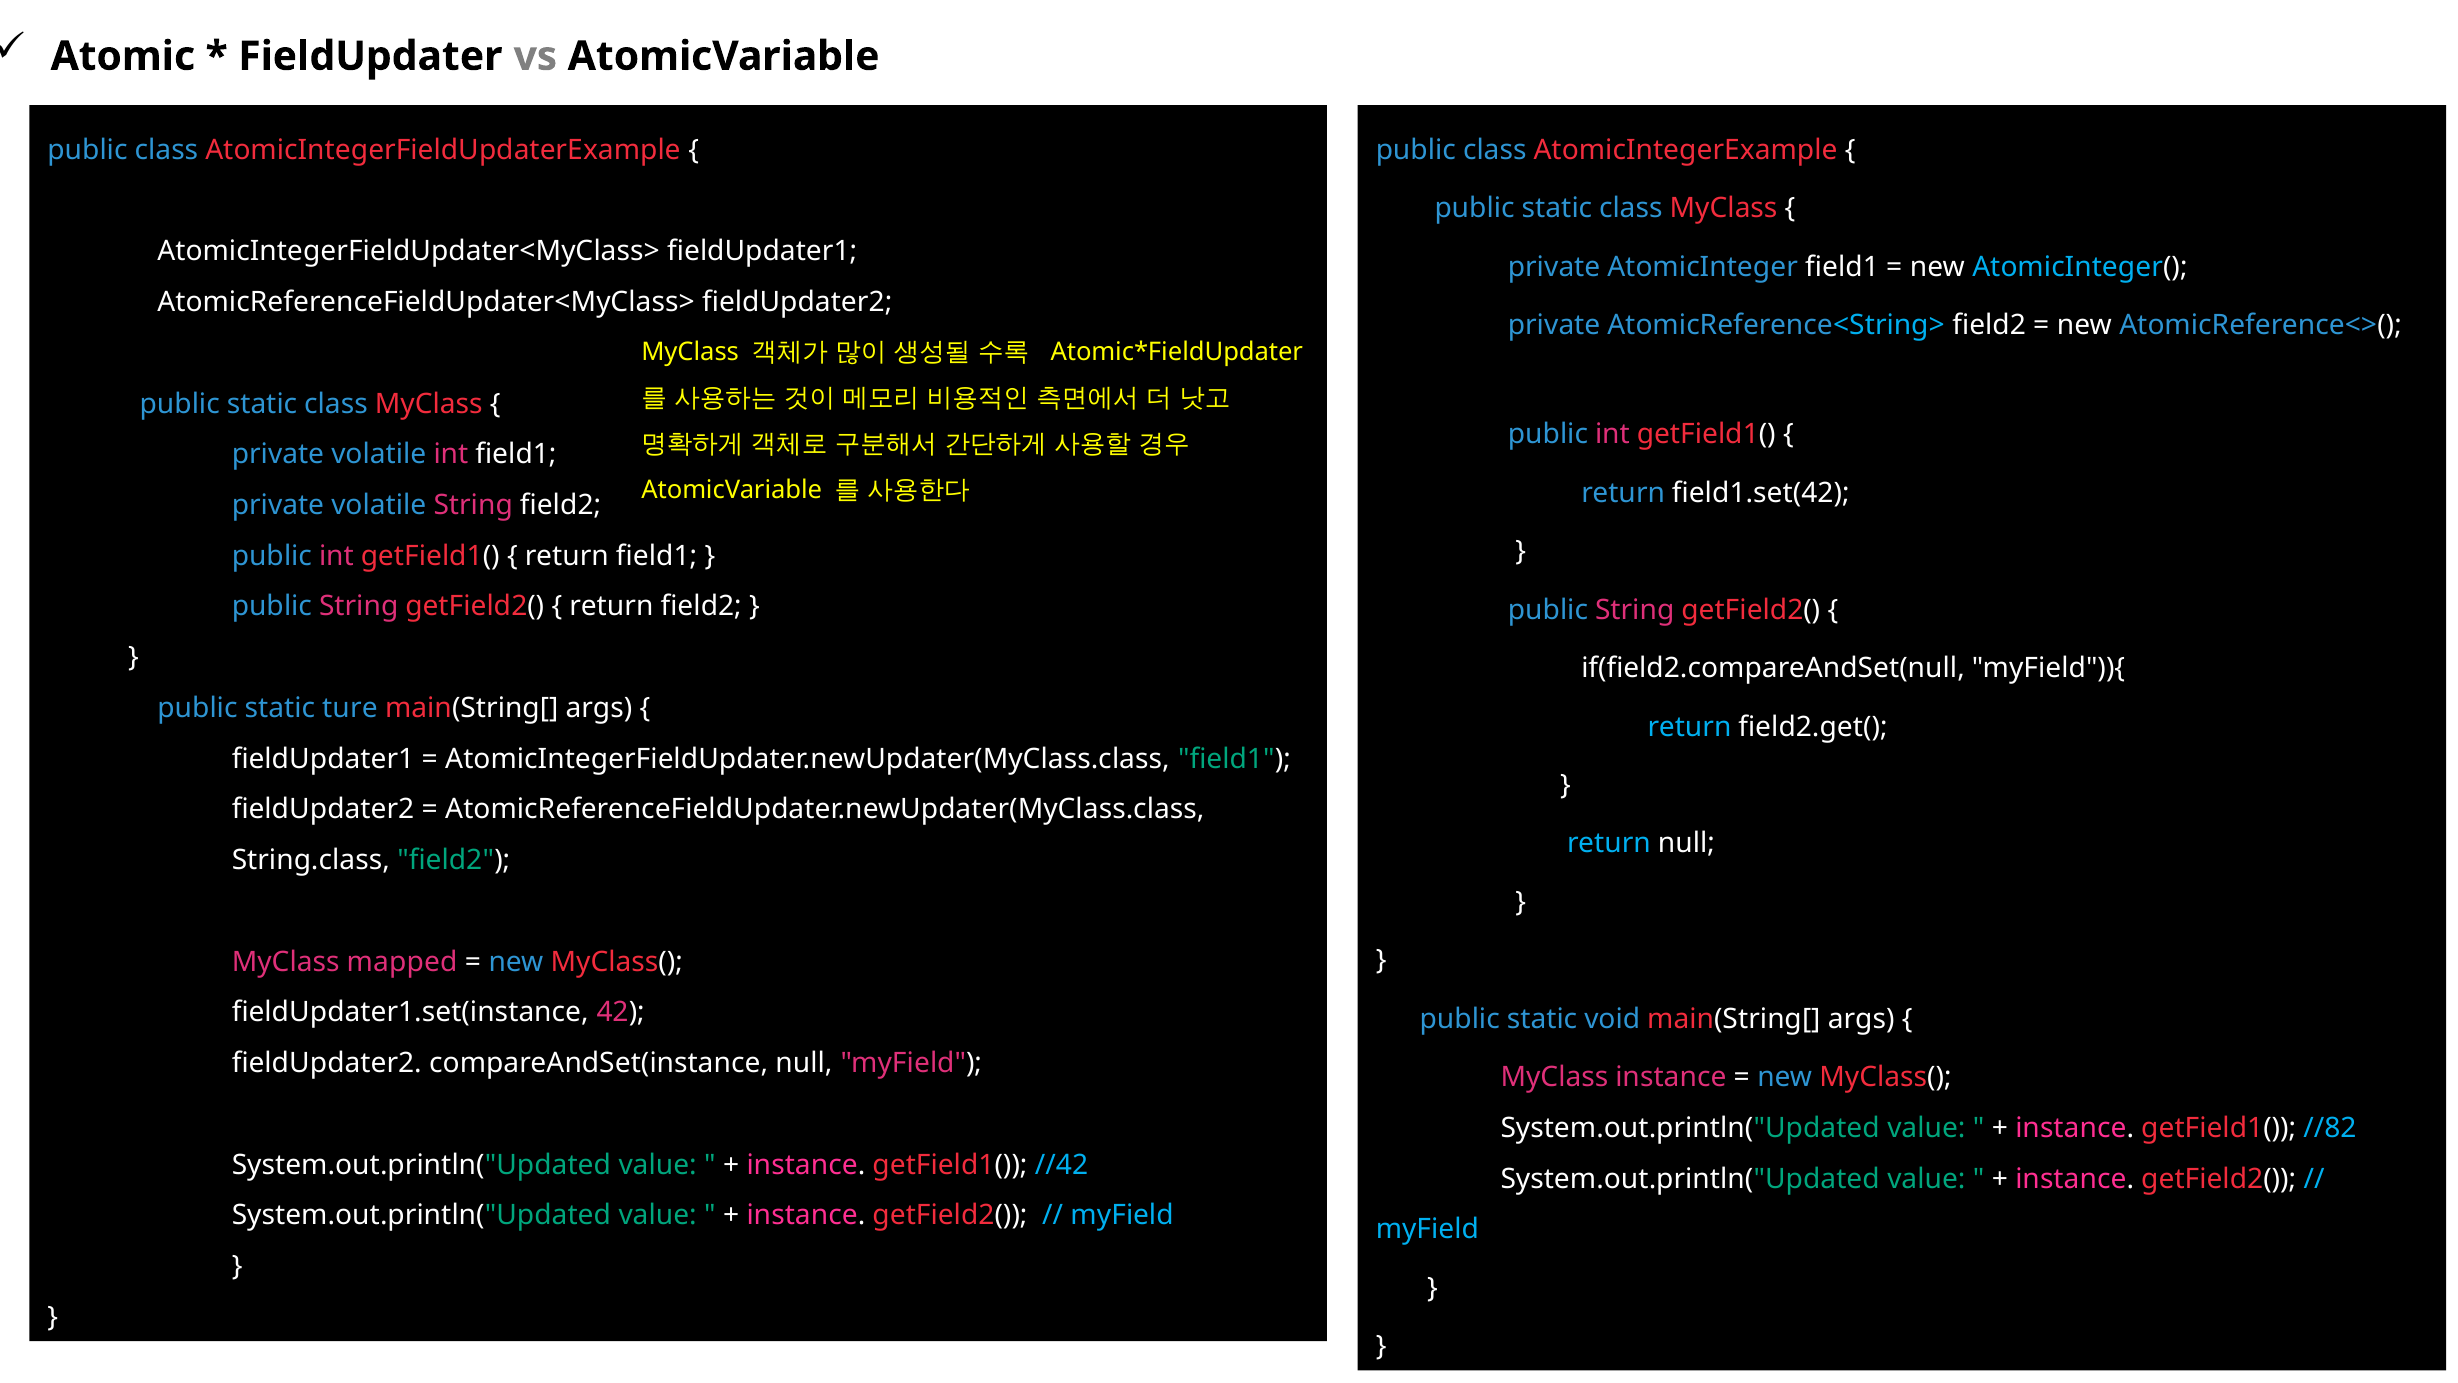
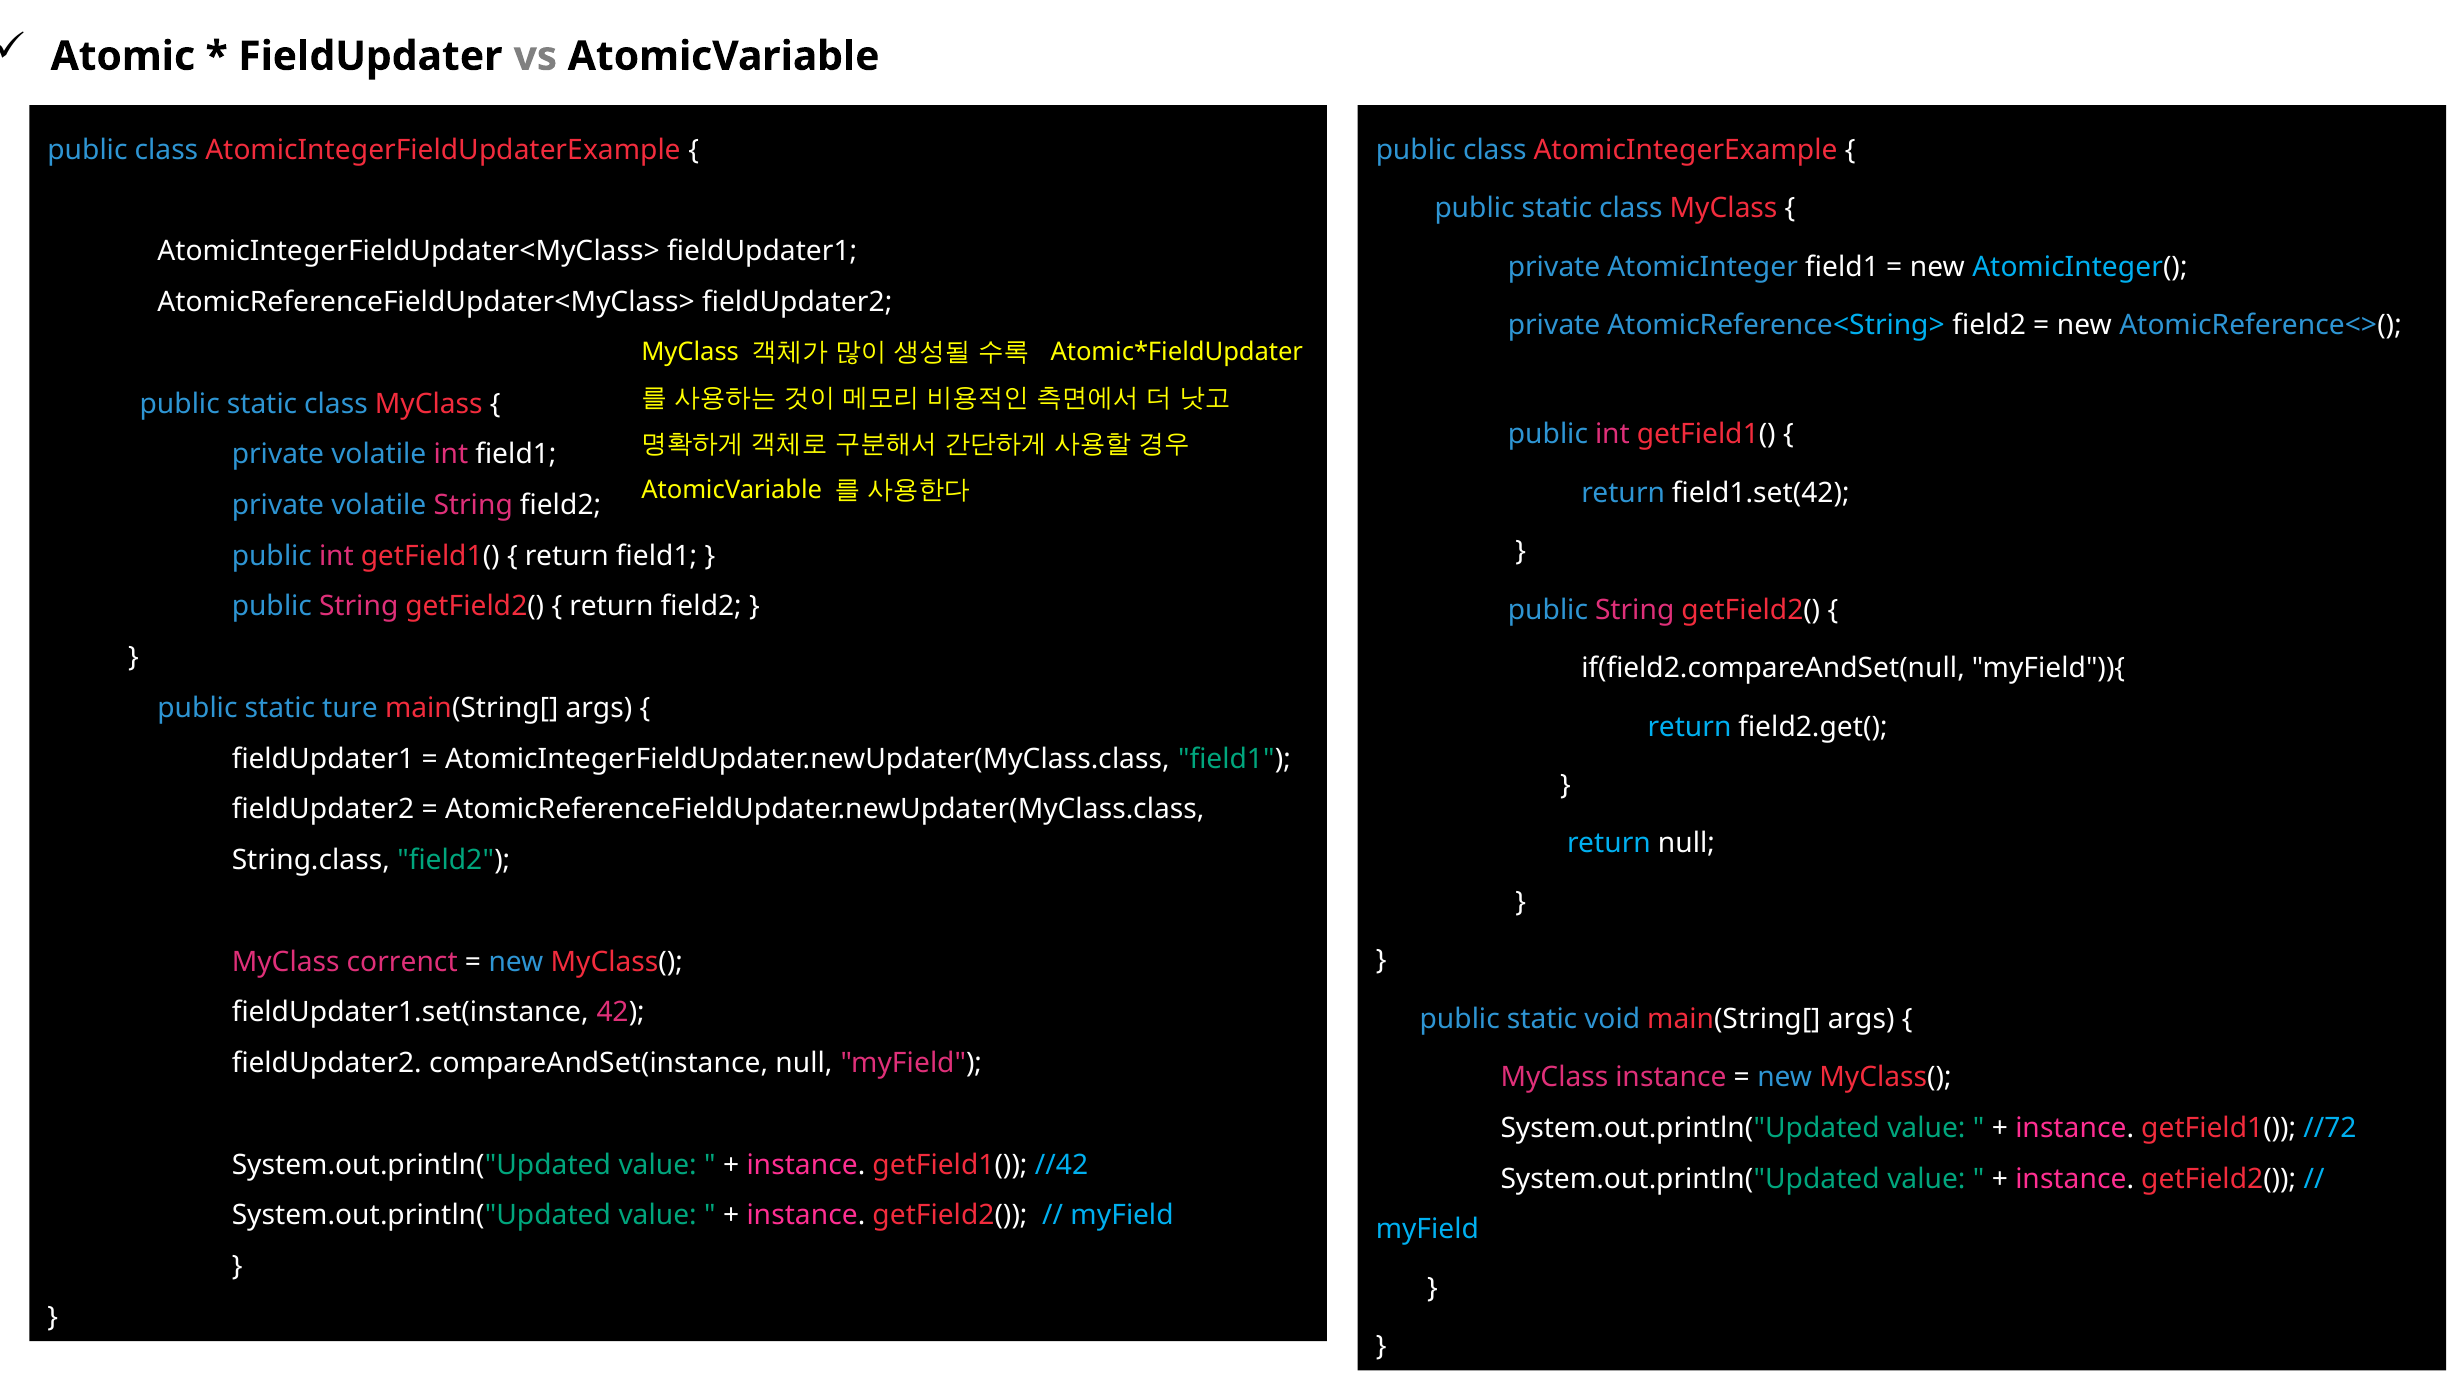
mapped: mapped -> correnct
//82: //82 -> //72
